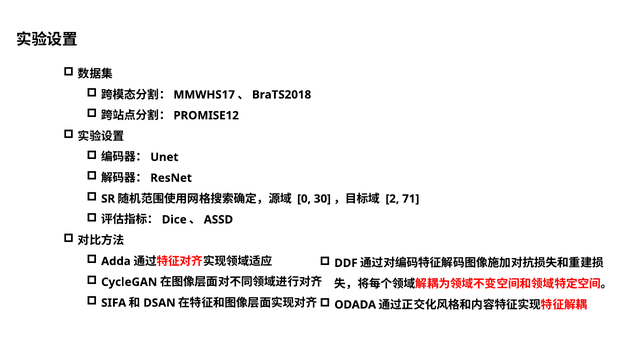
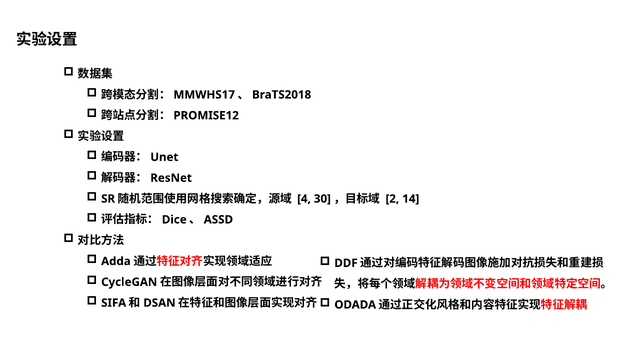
0: 0 -> 4
71: 71 -> 14
